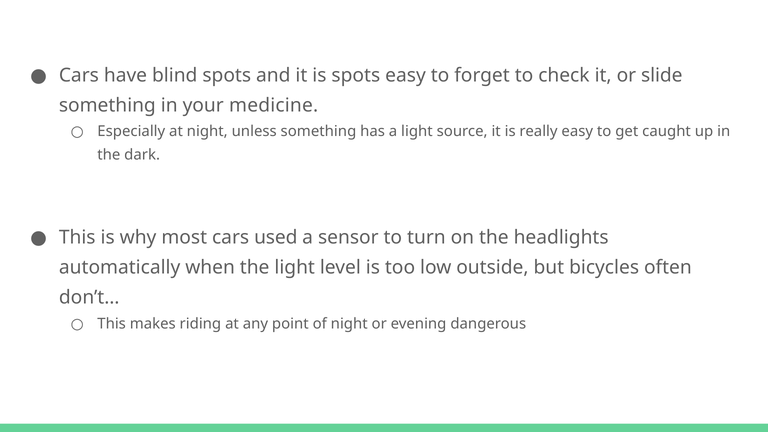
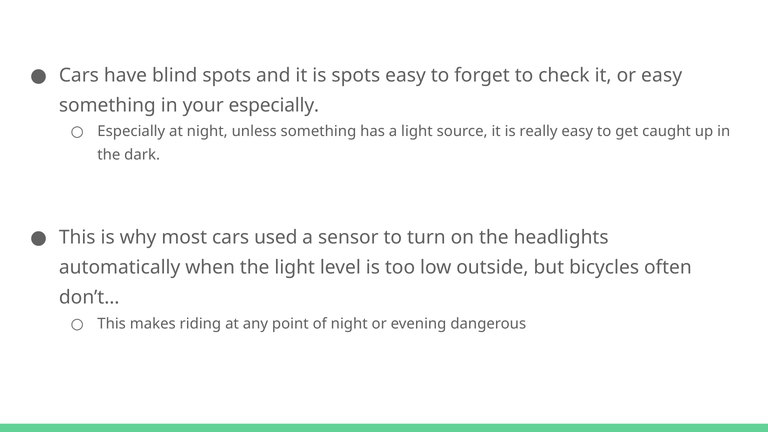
or slide: slide -> easy
your medicine: medicine -> especially
